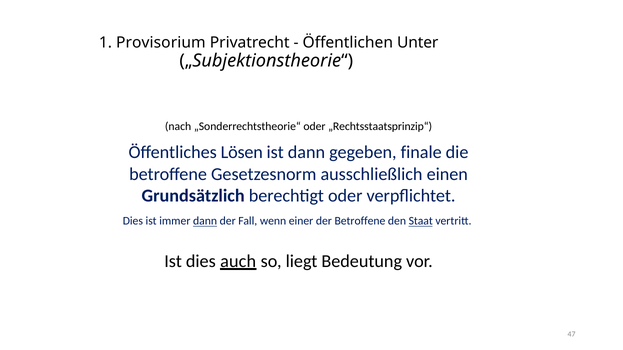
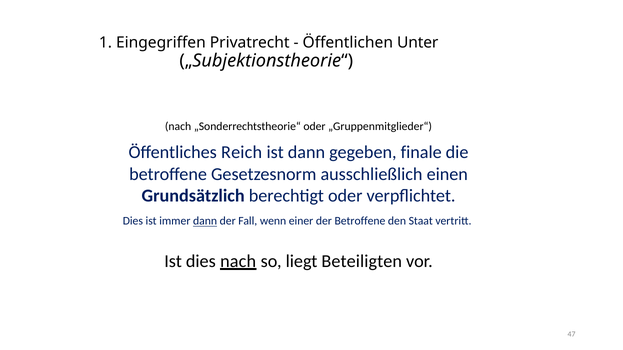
Provisorium: Provisorium -> Eingegriffen
„Rechtsstaatsprinzip“: „Rechtsstaatsprinzip“ -> „Gruppenmitglieder“
Lösen: Lösen -> Reich
Staat underline: present -> none
dies auch: auch -> nach
Bedeutung: Bedeutung -> Beteiligten
